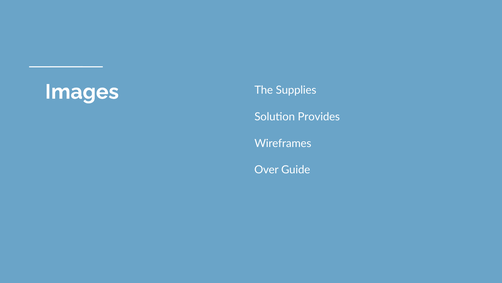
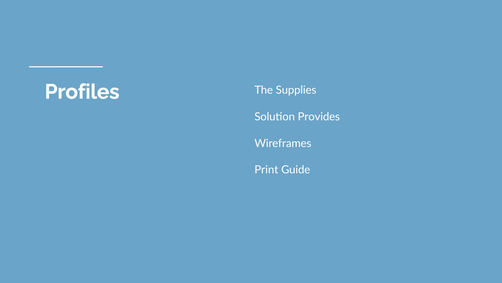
Images: Images -> Profiles
Over: Over -> Print
